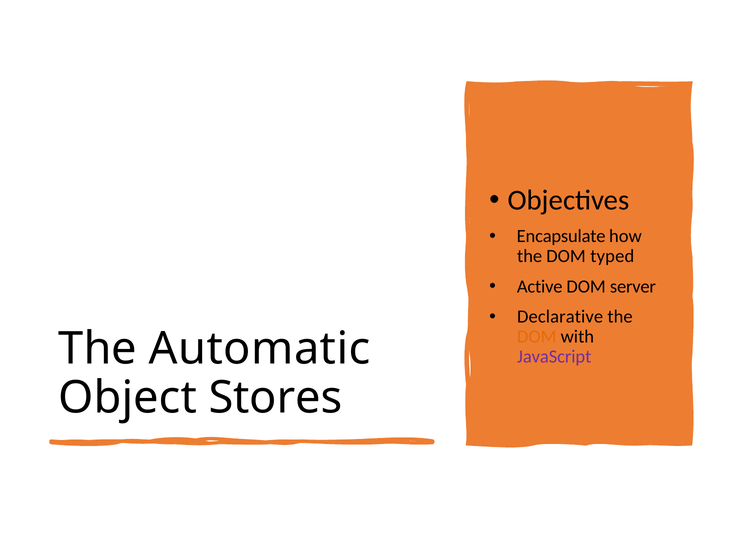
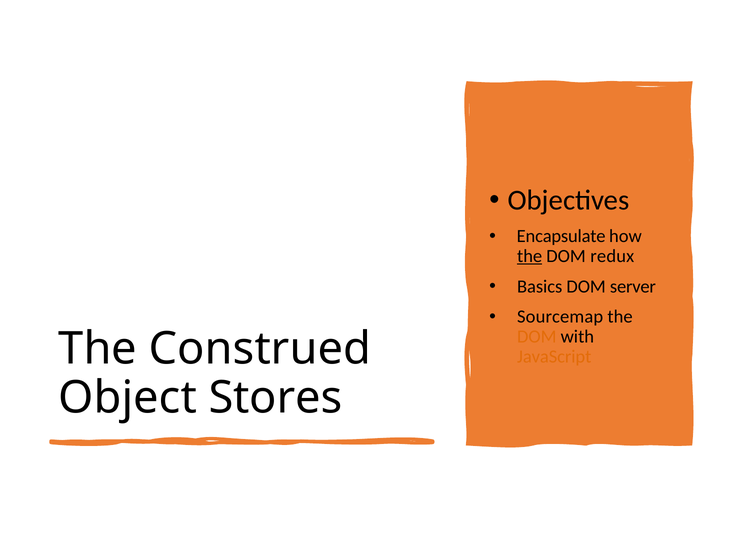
the at (530, 256) underline: none -> present
typed: typed -> redux
Active: Active -> Basics
Declarative: Declarative -> Sourcemap
Automatic: Automatic -> Construed
JavaScript colour: purple -> orange
